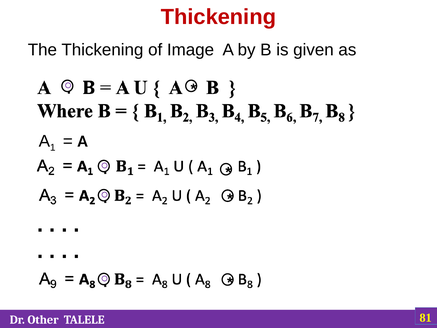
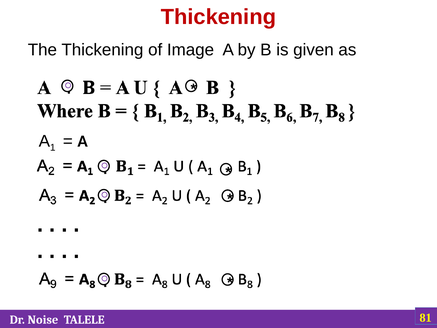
Other: Other -> Noise
